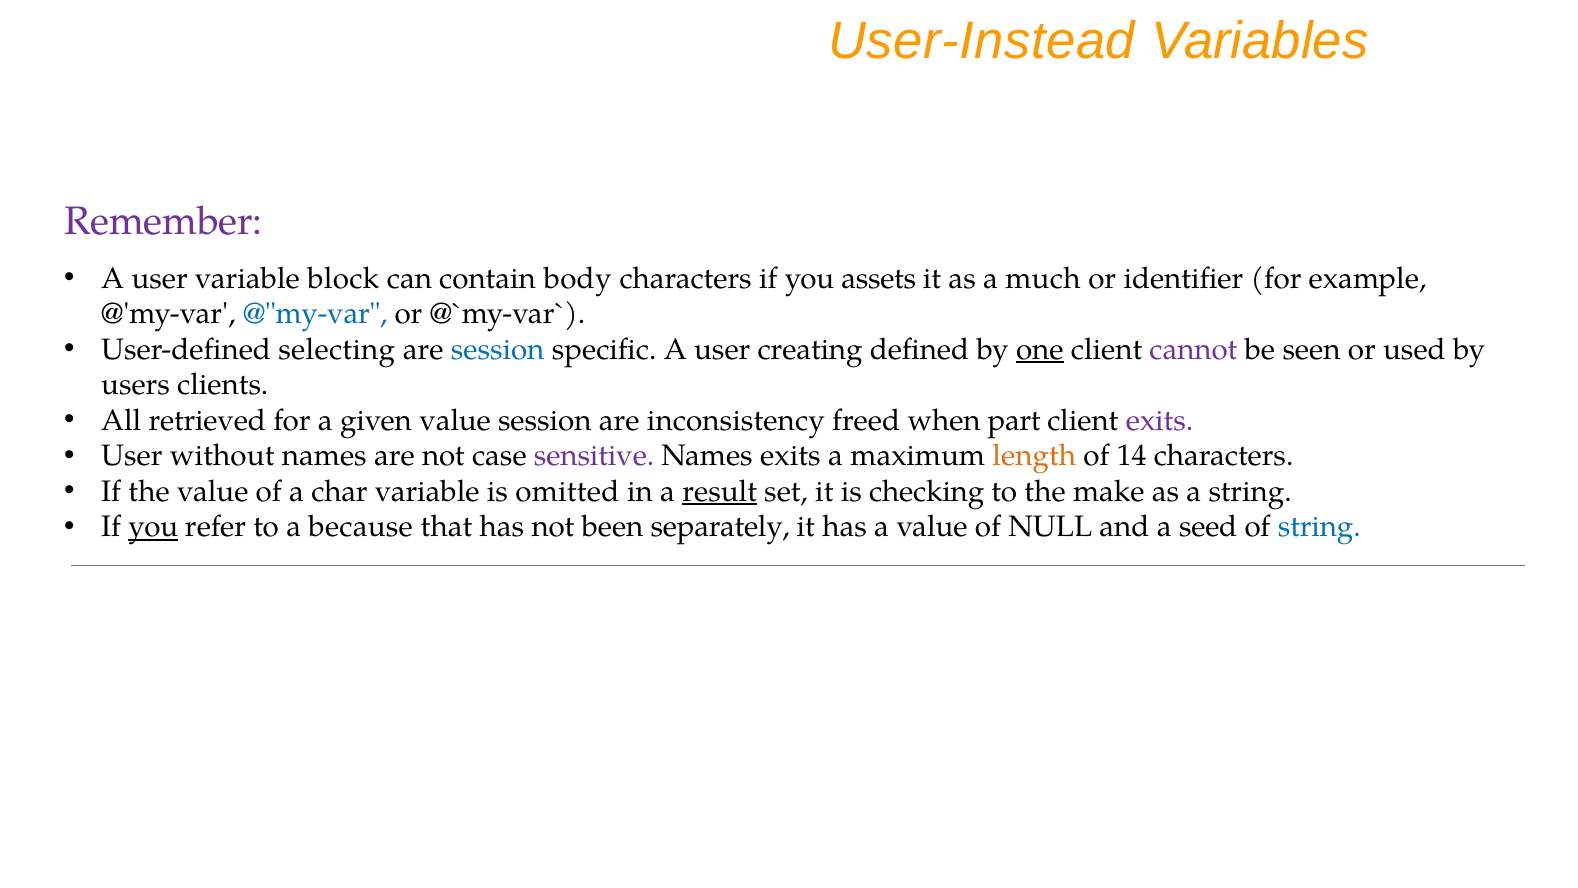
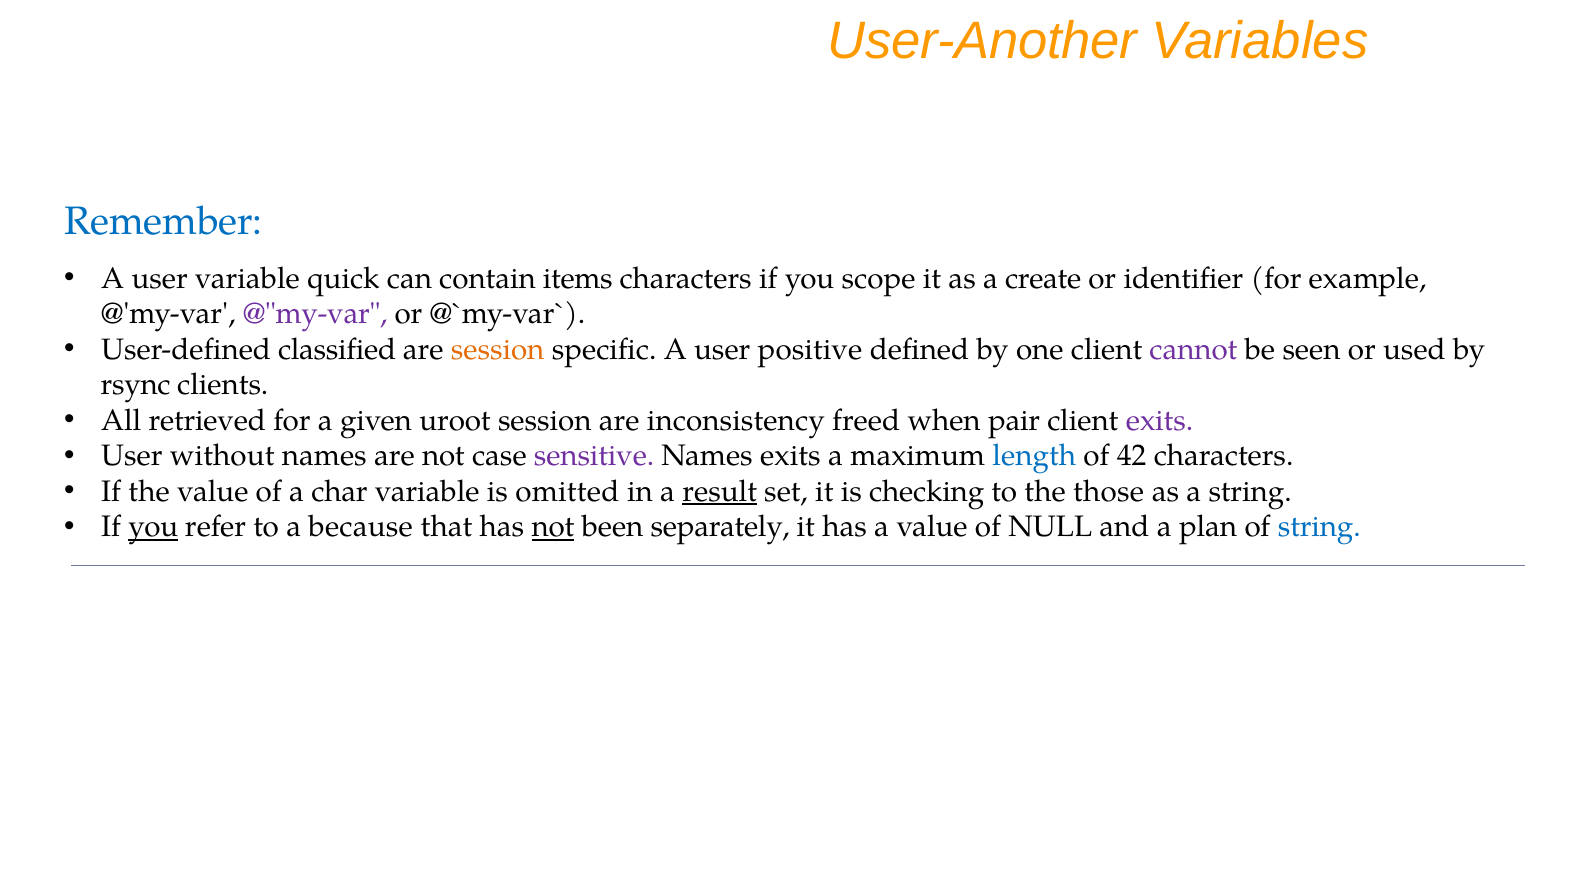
User-Instead: User-Instead -> User-Another
Remember colour: purple -> blue
block: block -> quick
body: body -> items
assets: assets -> scope
much: much -> create
@"my-var colour: blue -> purple
selecting: selecting -> classified
session at (498, 349) colour: blue -> orange
creating: creating -> positive
one underline: present -> none
users: users -> rsync
given value: value -> uroot
part: part -> pair
length colour: orange -> blue
14: 14 -> 42
make: make -> those
not at (553, 527) underline: none -> present
seed: seed -> plan
